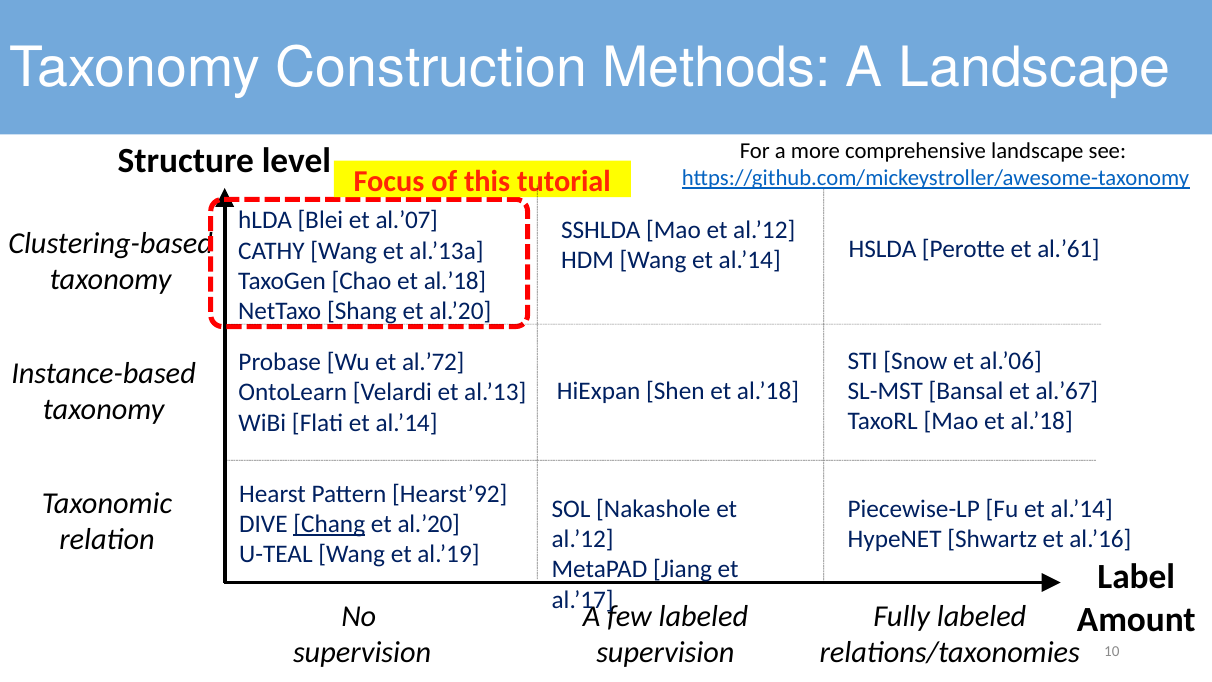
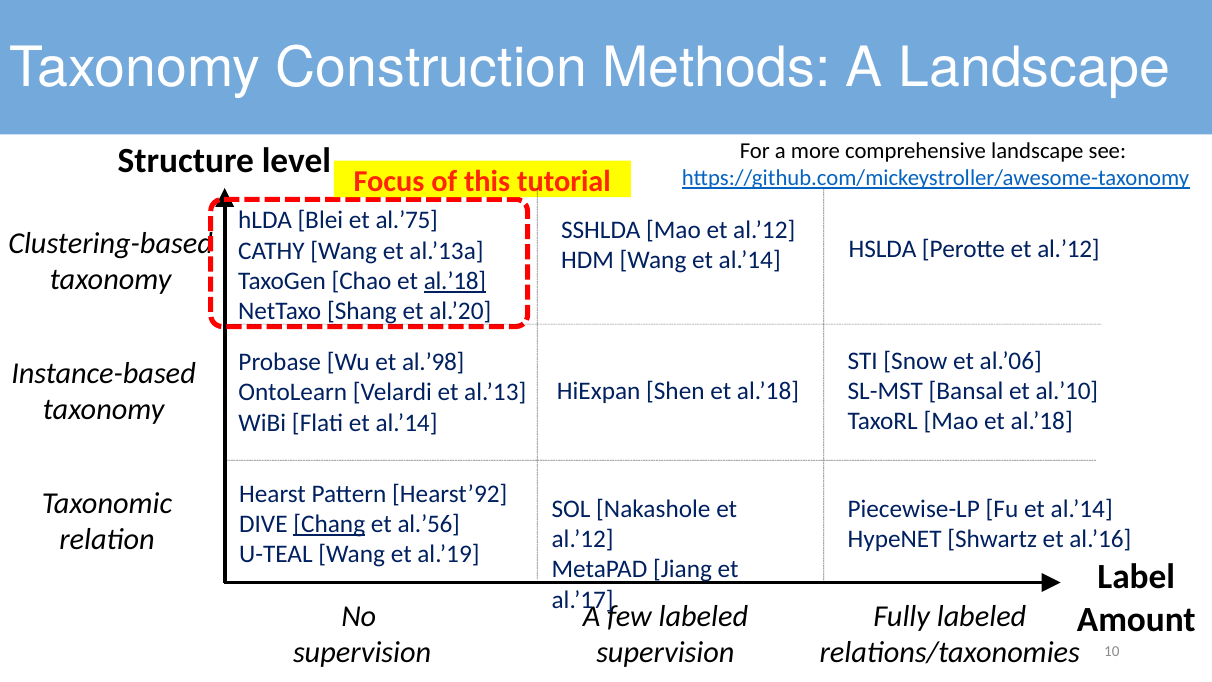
al.’07: al.’07 -> al.’75
Perotte et al.’61: al.’61 -> al.’12
al.’18 at (455, 281) underline: none -> present
al.’72: al.’72 -> al.’98
al.’67: al.’67 -> al.’10
al.’20 at (429, 524): al.’20 -> al.’56
